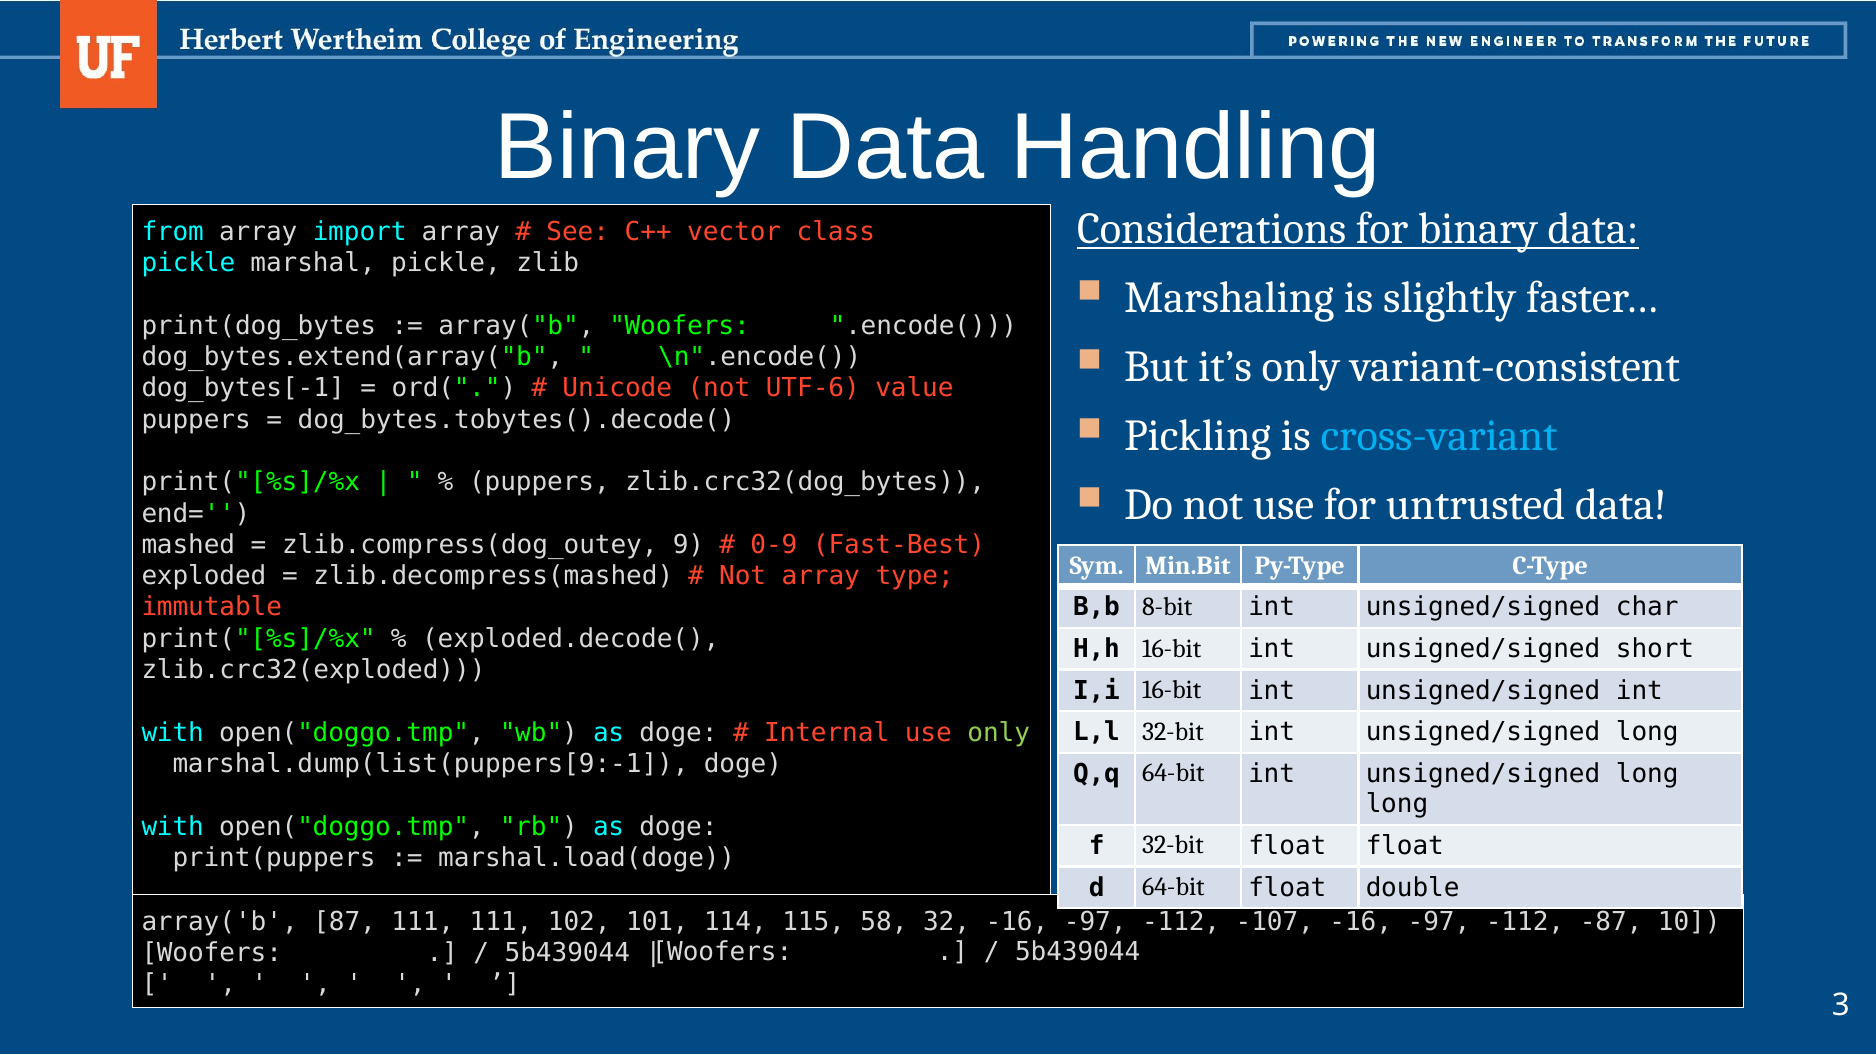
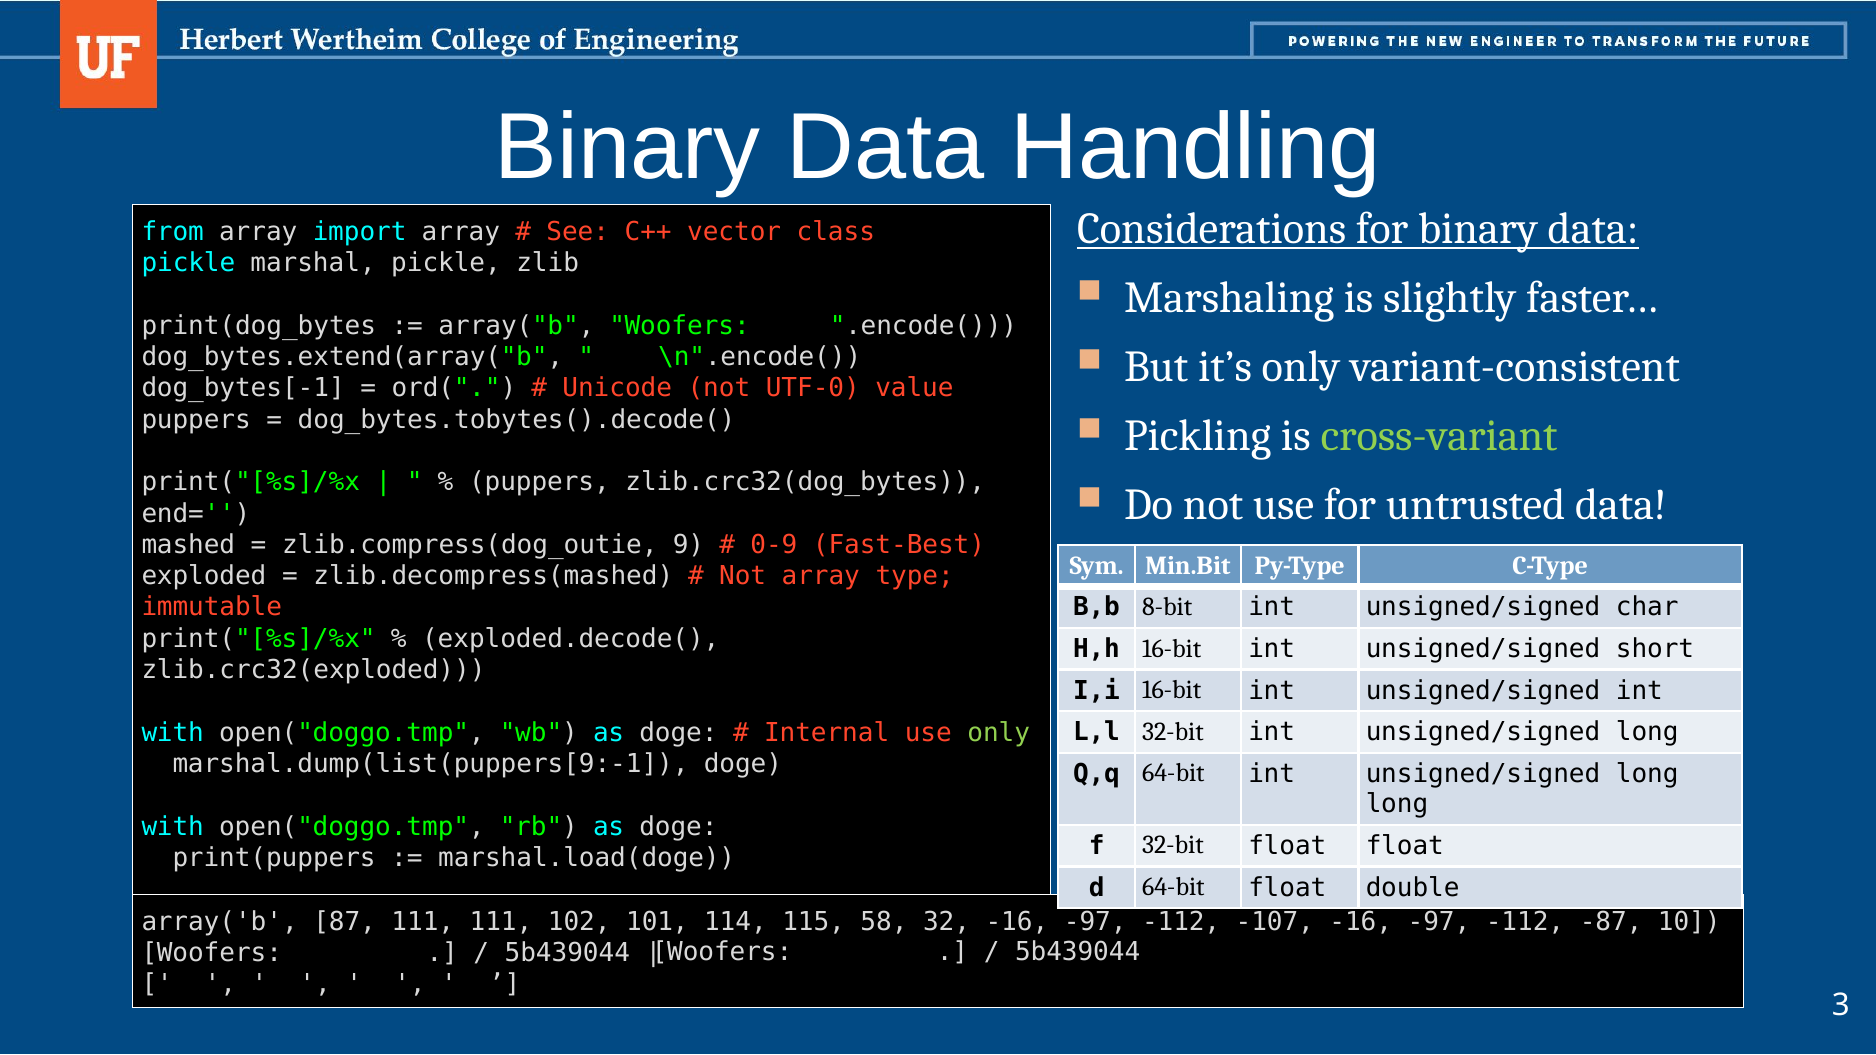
UTF-6: UTF-6 -> UTF-0
cross-variant colour: light blue -> light green
zlib.compress(dog_outey: zlib.compress(dog_outey -> zlib.compress(dog_outie
